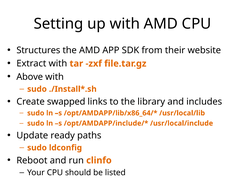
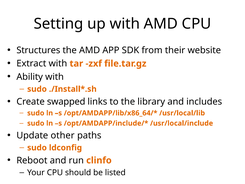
Above: Above -> Ability
ready: ready -> other
